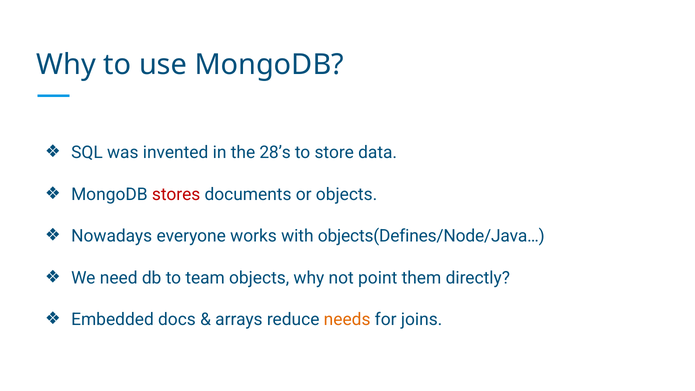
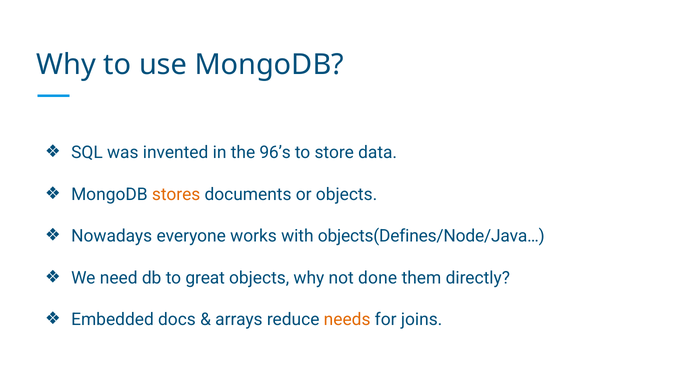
28’s: 28’s -> 96’s
stores colour: red -> orange
team: team -> great
point: point -> done
